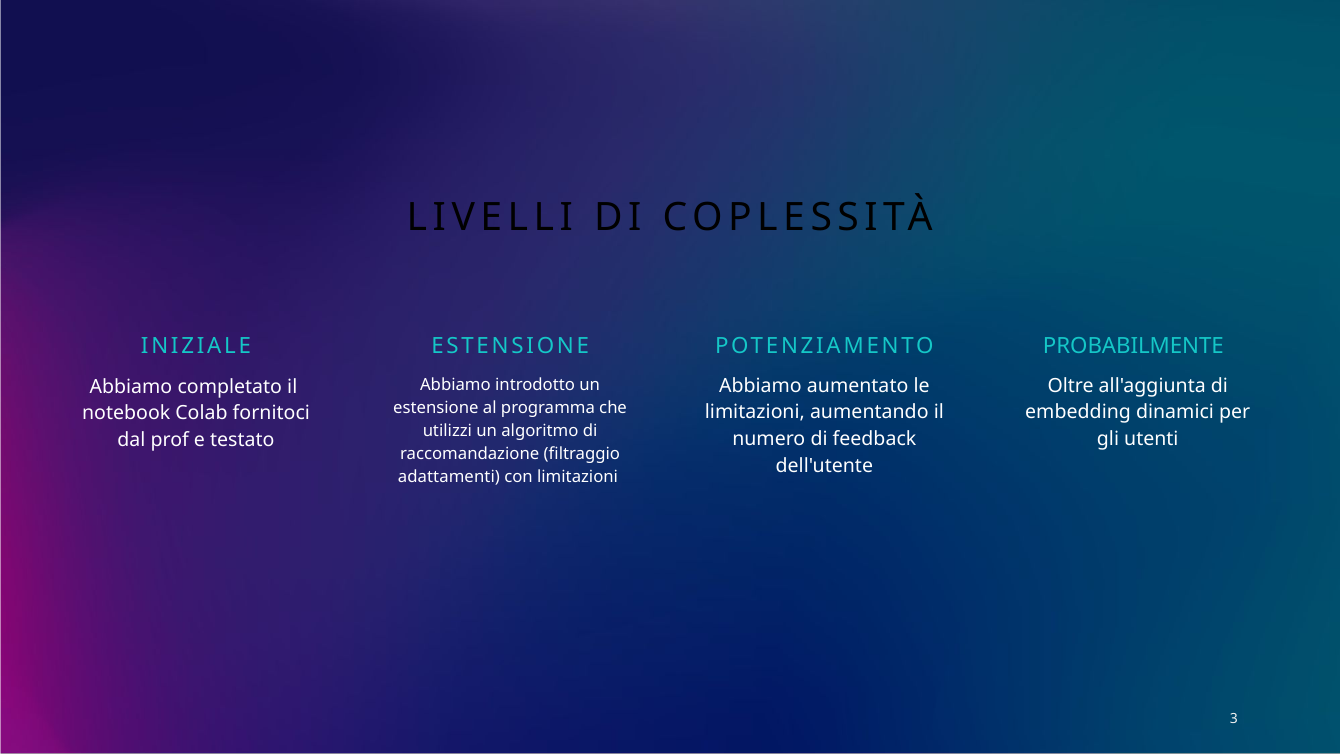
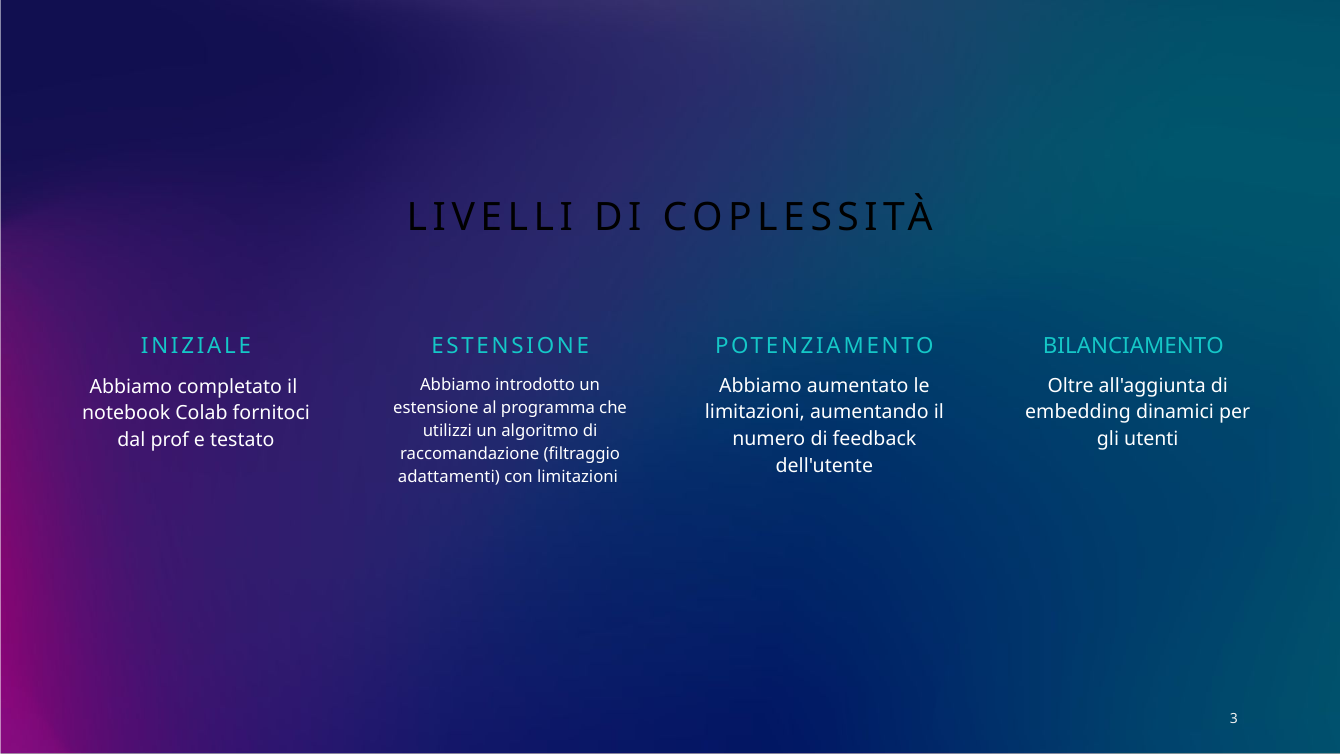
PROBABILMENTE: PROBABILMENTE -> BILANCIAMENTO
